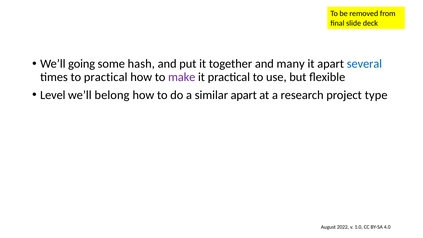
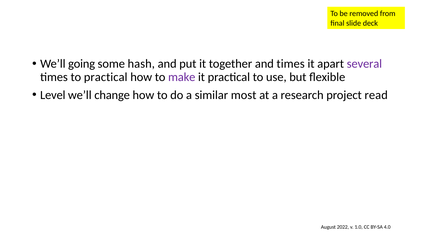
and many: many -> times
several colour: blue -> purple
belong: belong -> change
similar apart: apart -> most
type: type -> read
